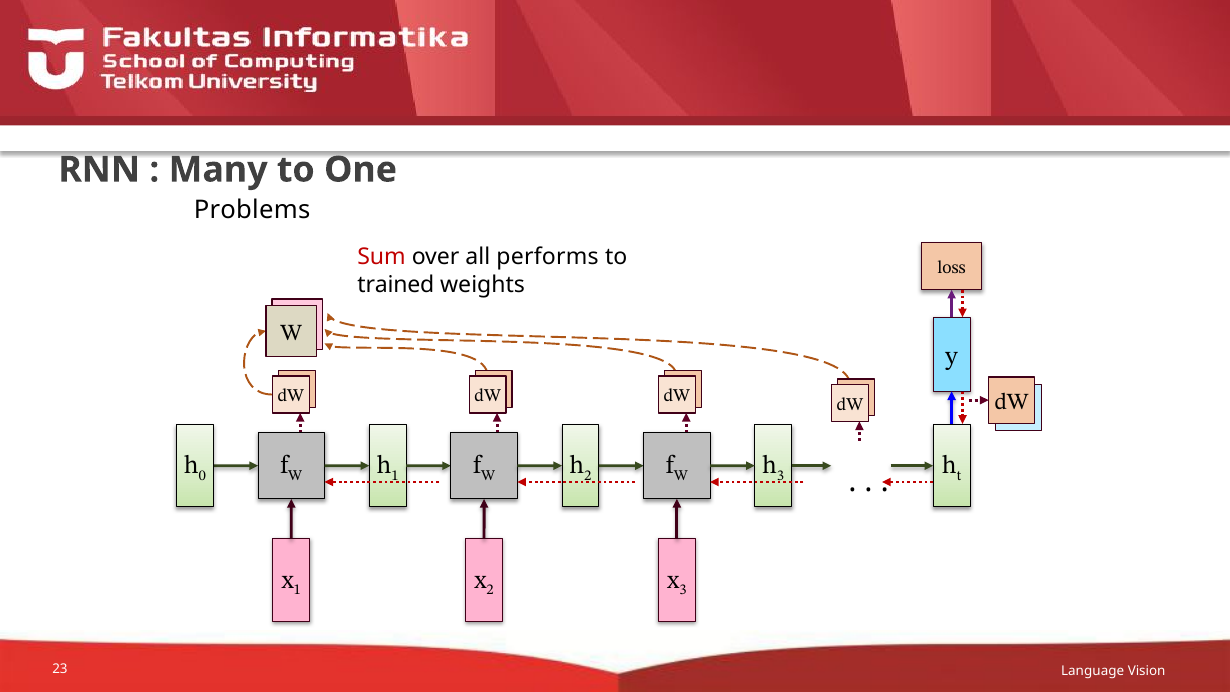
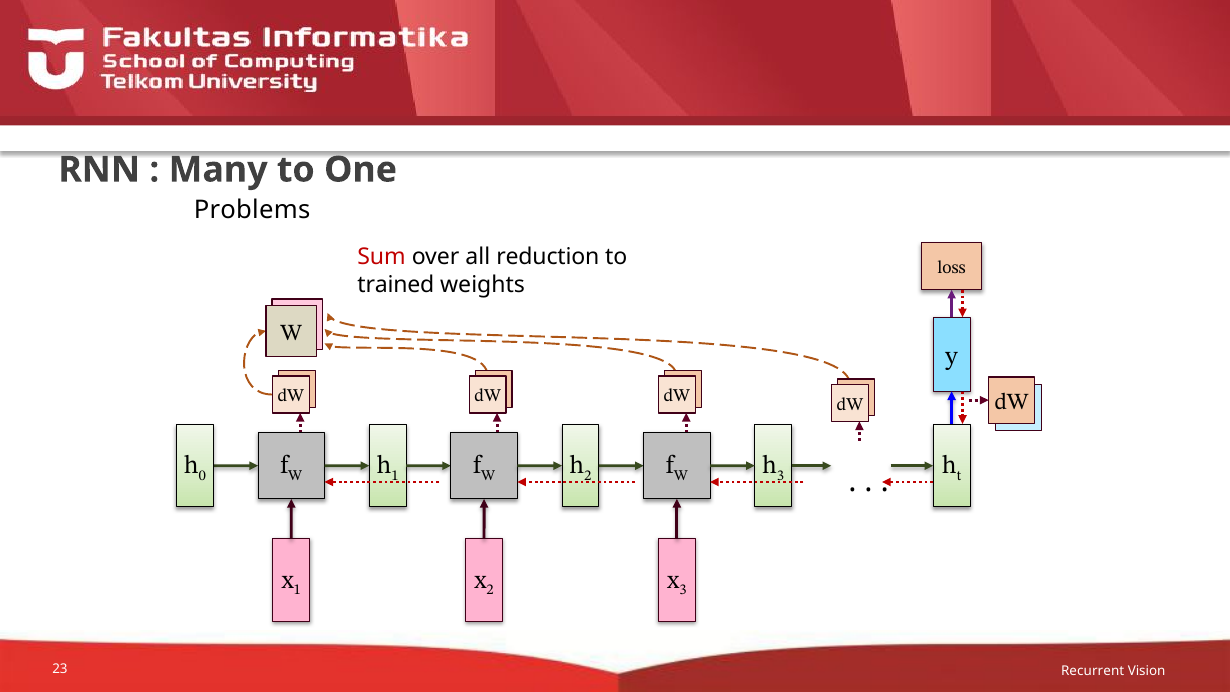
performs: performs -> reduction
Language: Language -> Recurrent
